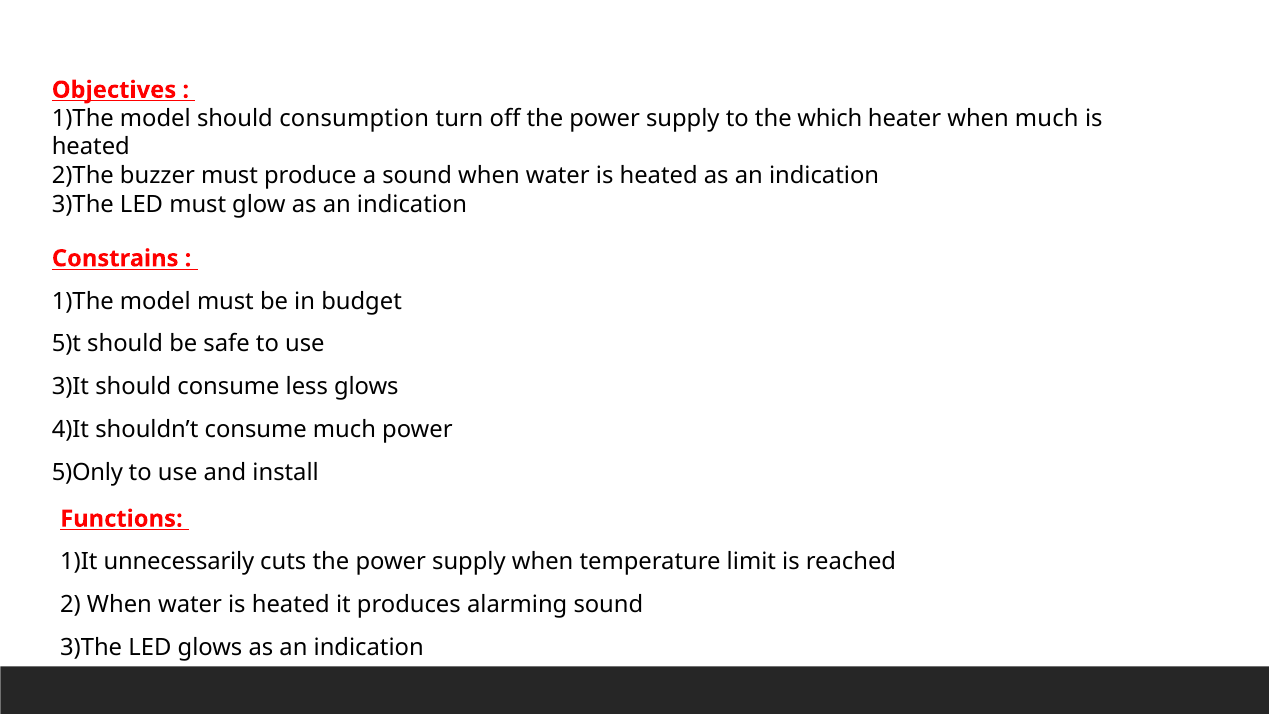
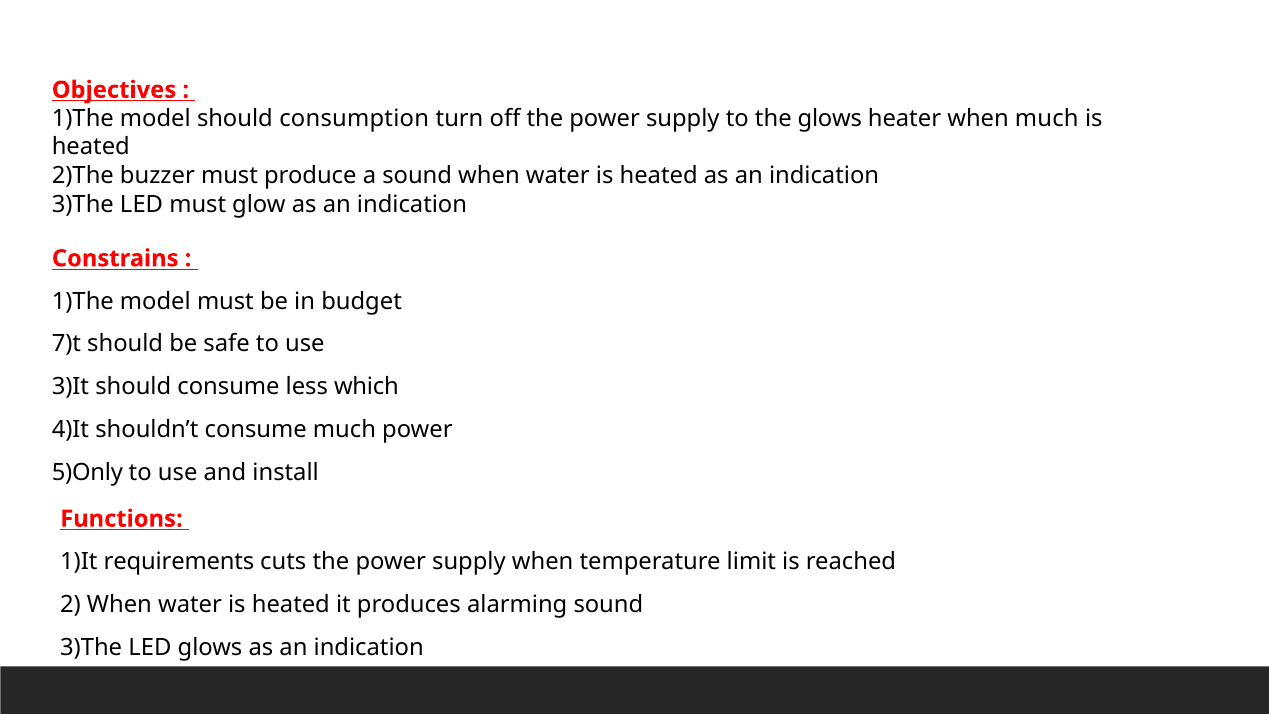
the which: which -> glows
5)t: 5)t -> 7)t
less glows: glows -> which
unnecessarily: unnecessarily -> requirements
